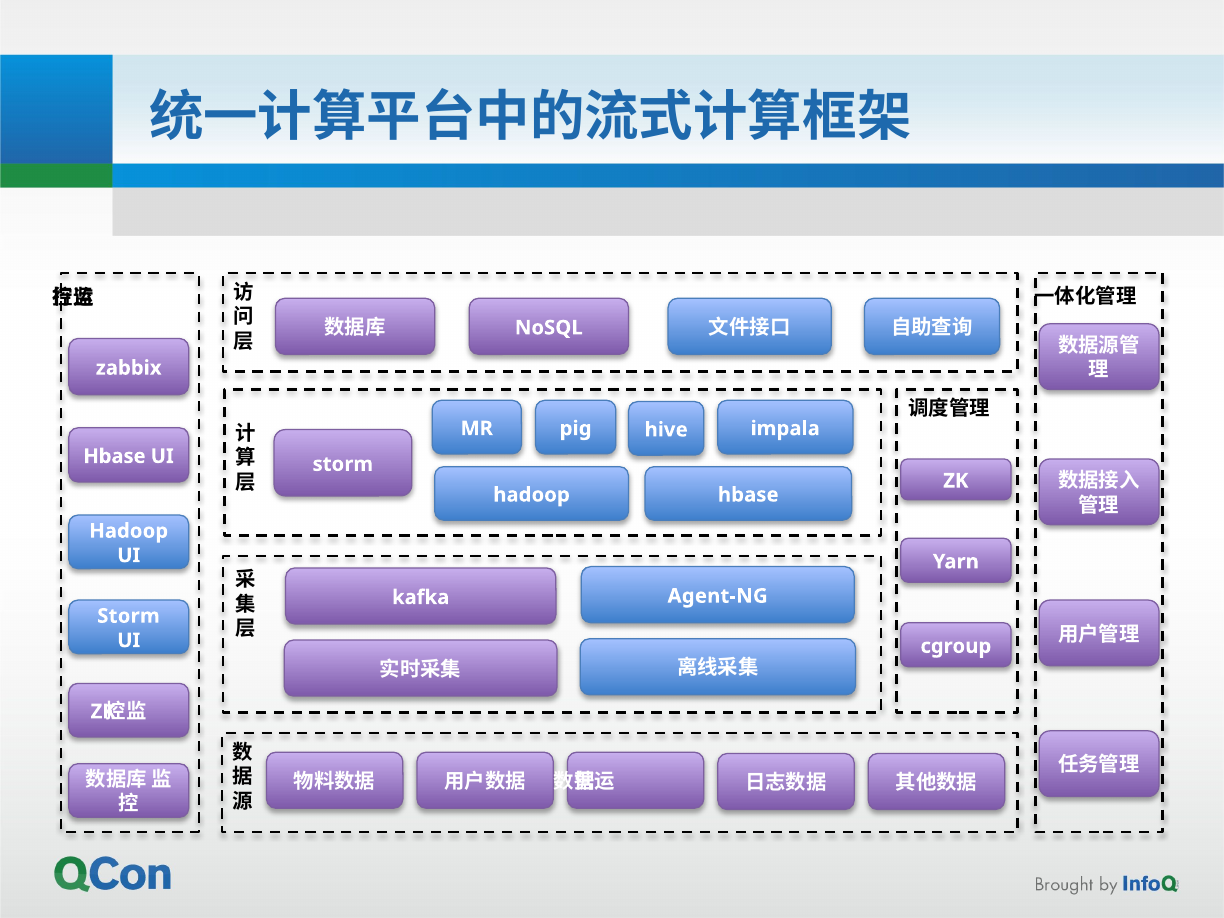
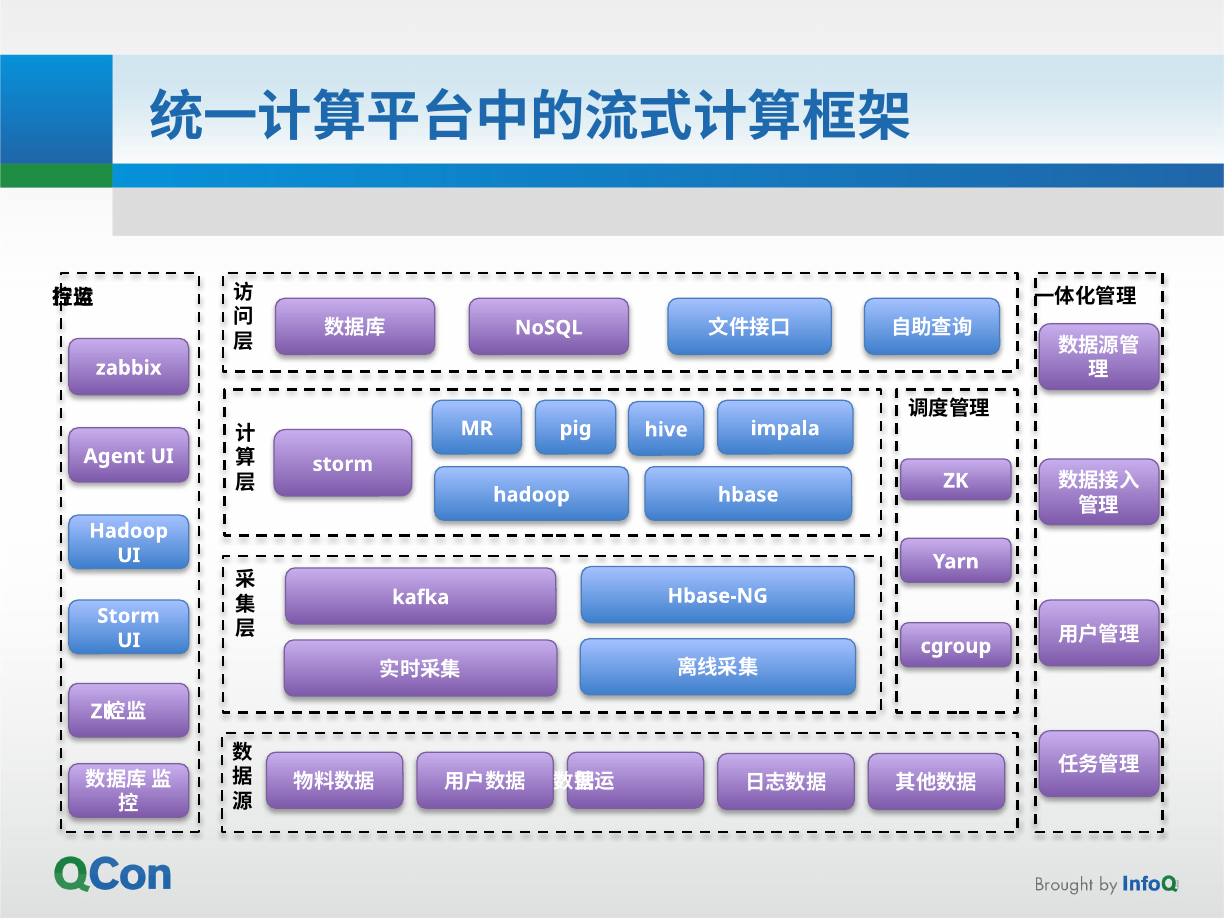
Hbase at (114, 456): Hbase -> Agent
Agent-NG: Agent-NG -> Hbase-NG
